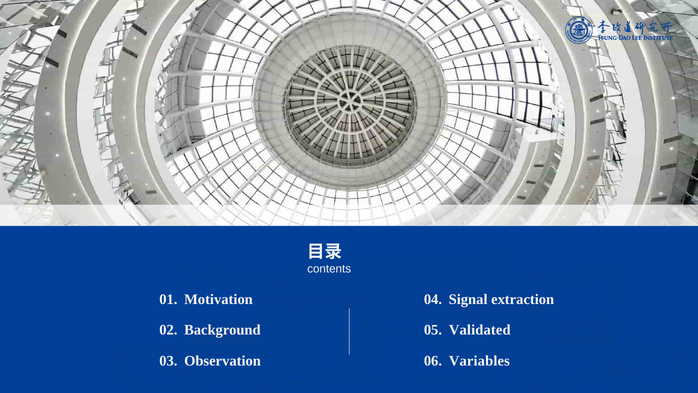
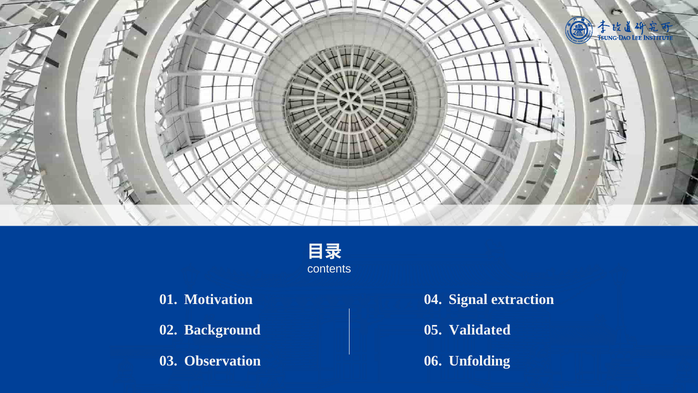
Variables: Variables -> Unfolding
